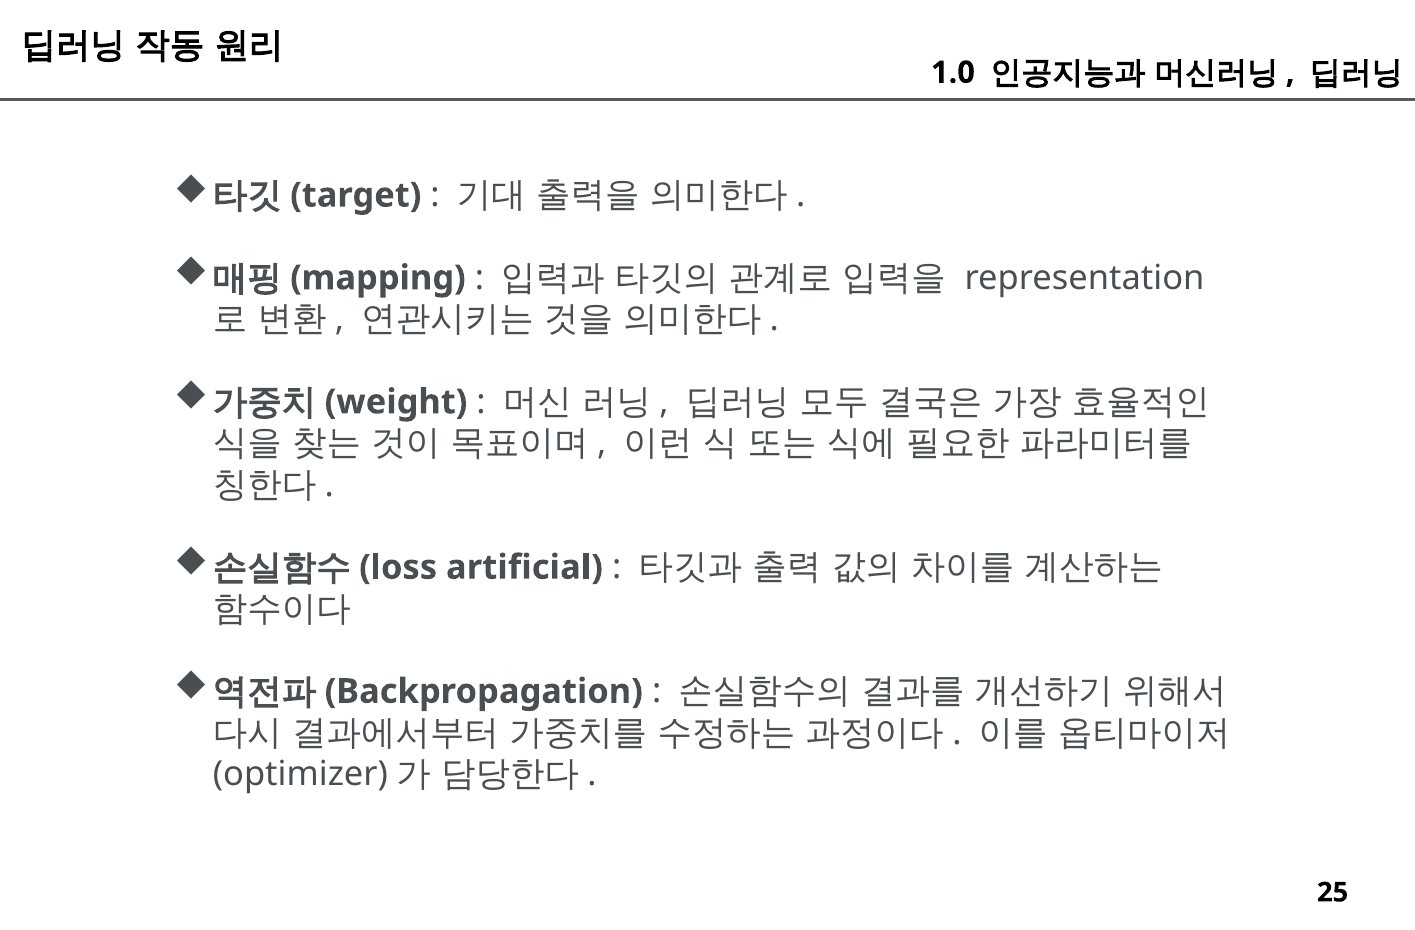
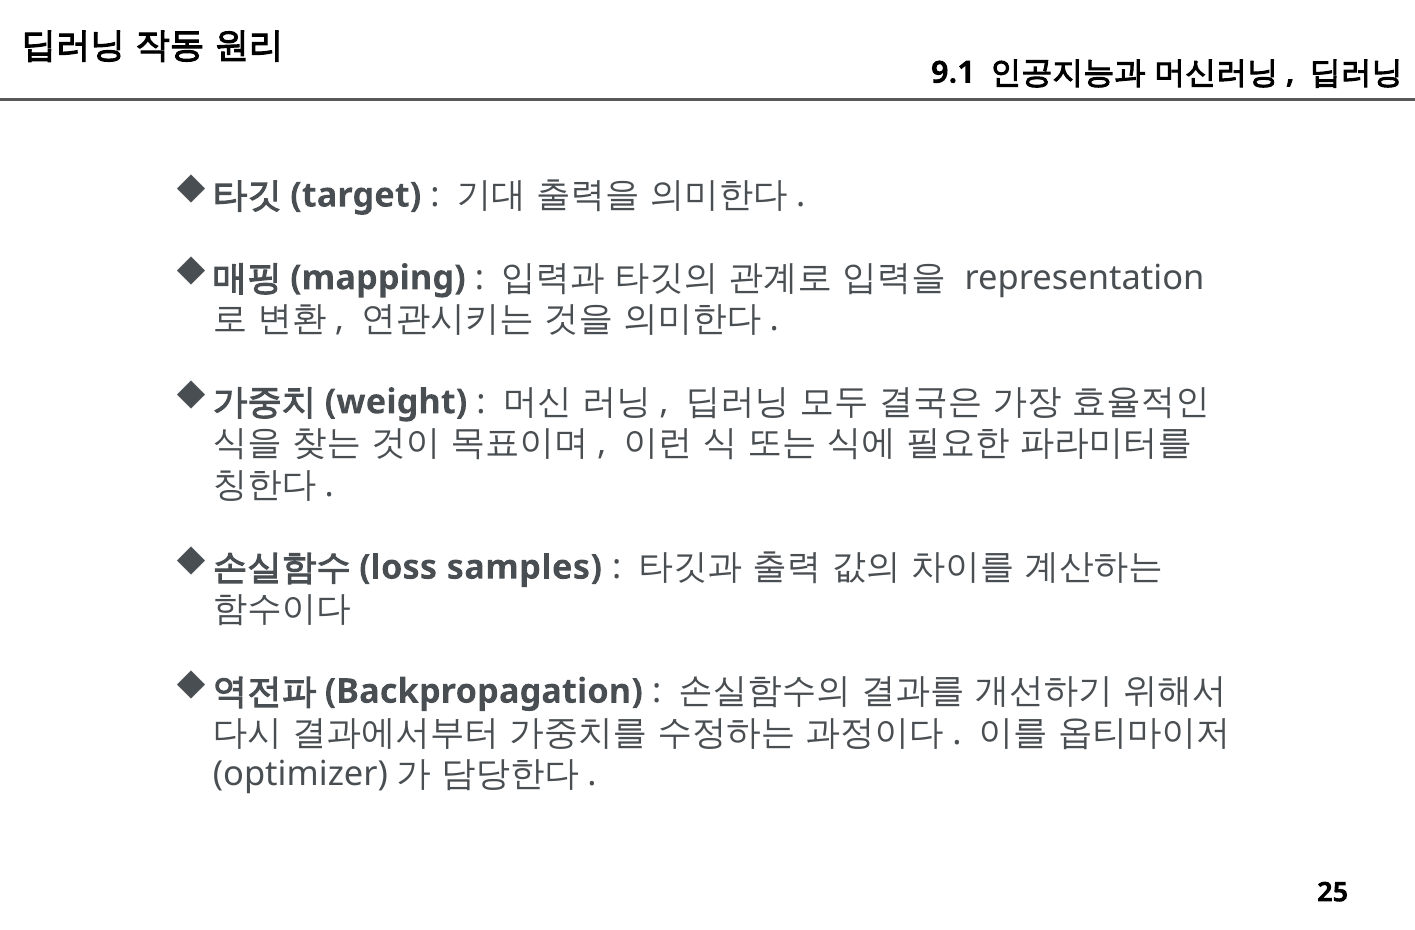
1.0: 1.0 -> 9.1
artificial: artificial -> samples
